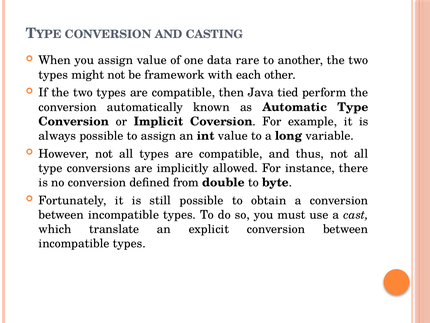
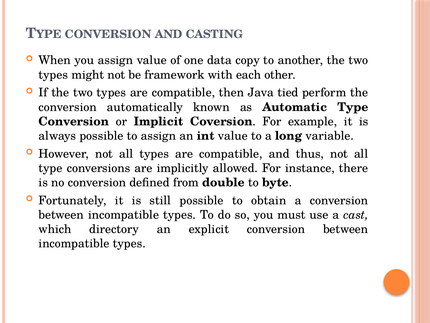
rare: rare -> copy
translate: translate -> directory
